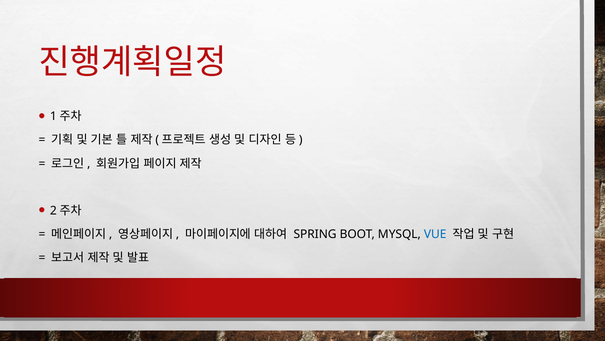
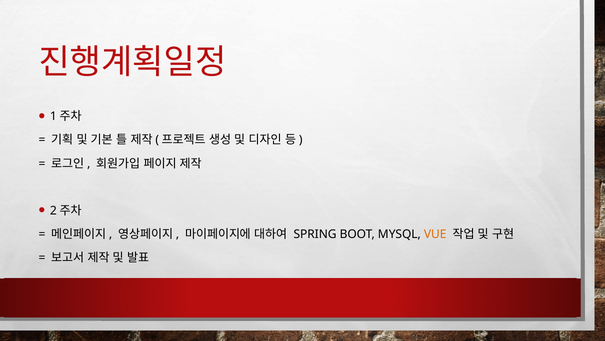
VUE colour: blue -> orange
